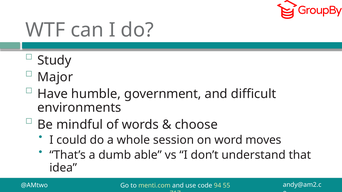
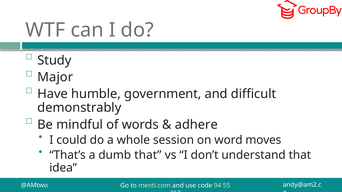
environments: environments -> demonstrably
choose: choose -> adhere
dumb able: able -> that
